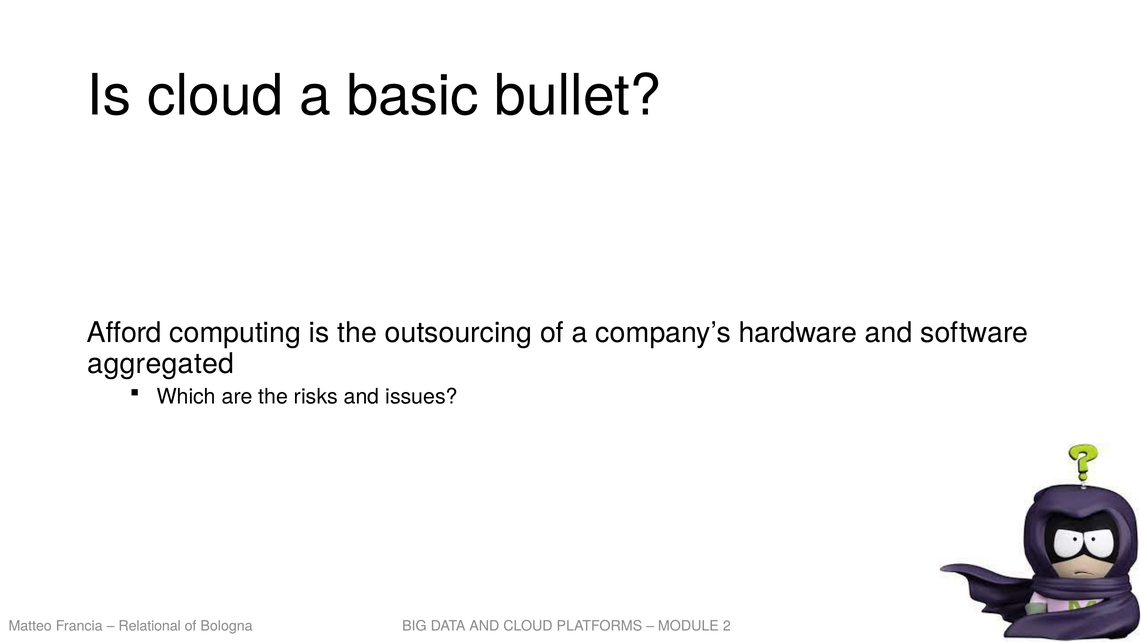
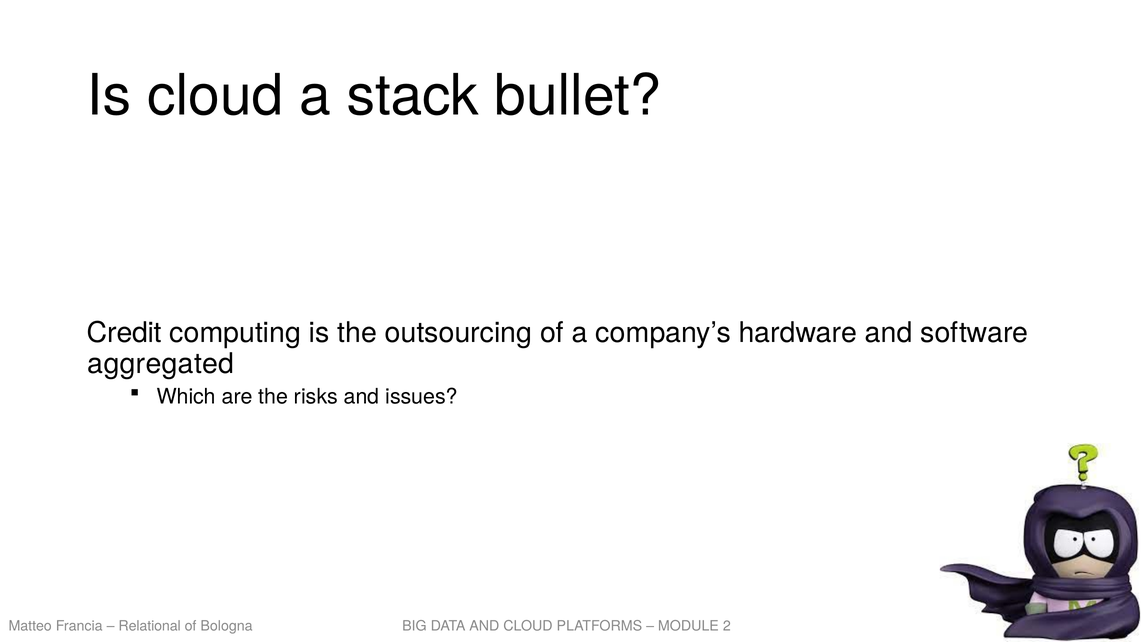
basic: basic -> stack
Afford: Afford -> Credit
